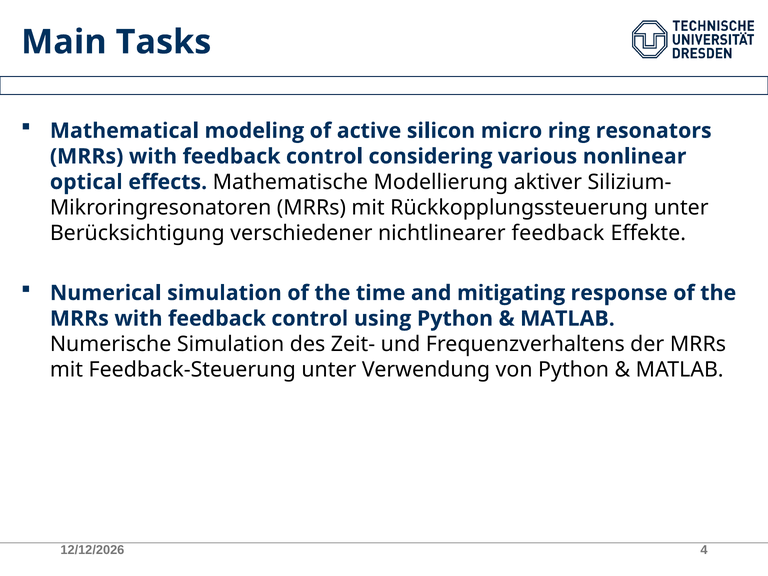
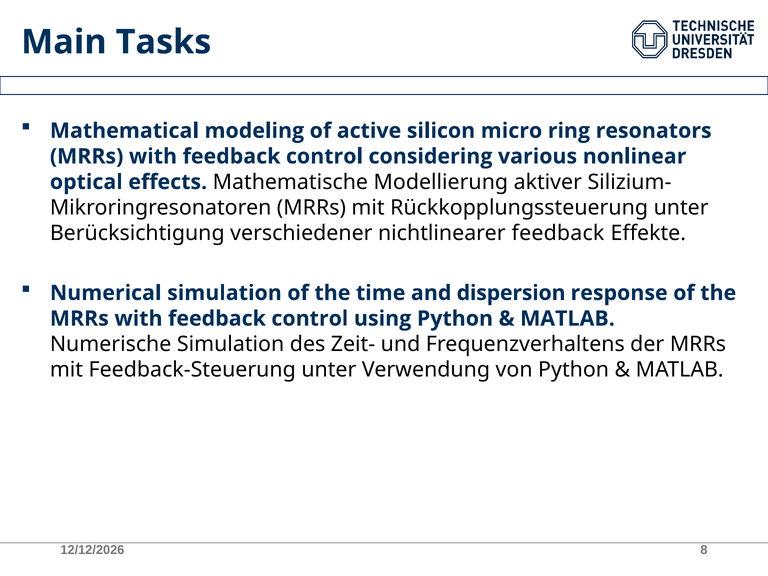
mitigating: mitigating -> dispersion
4: 4 -> 8
